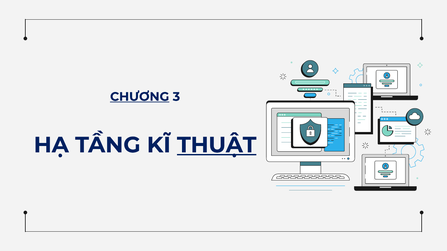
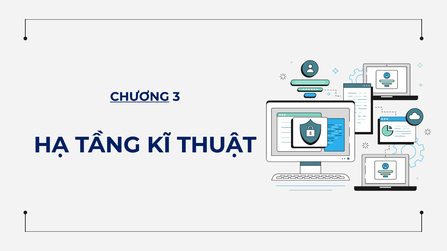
THUẬT underline: present -> none
